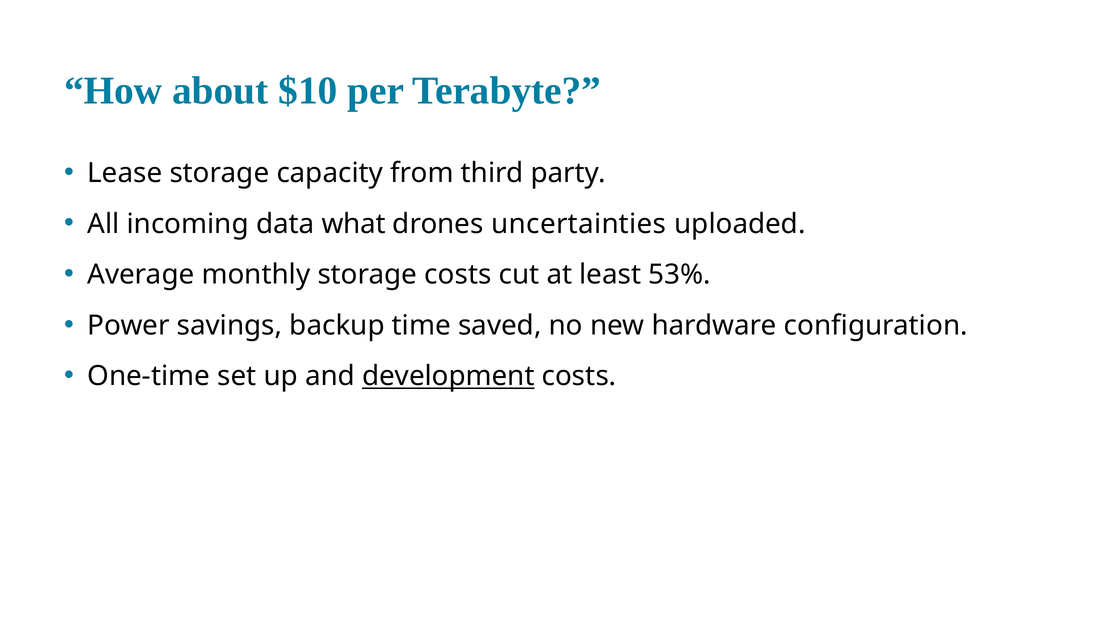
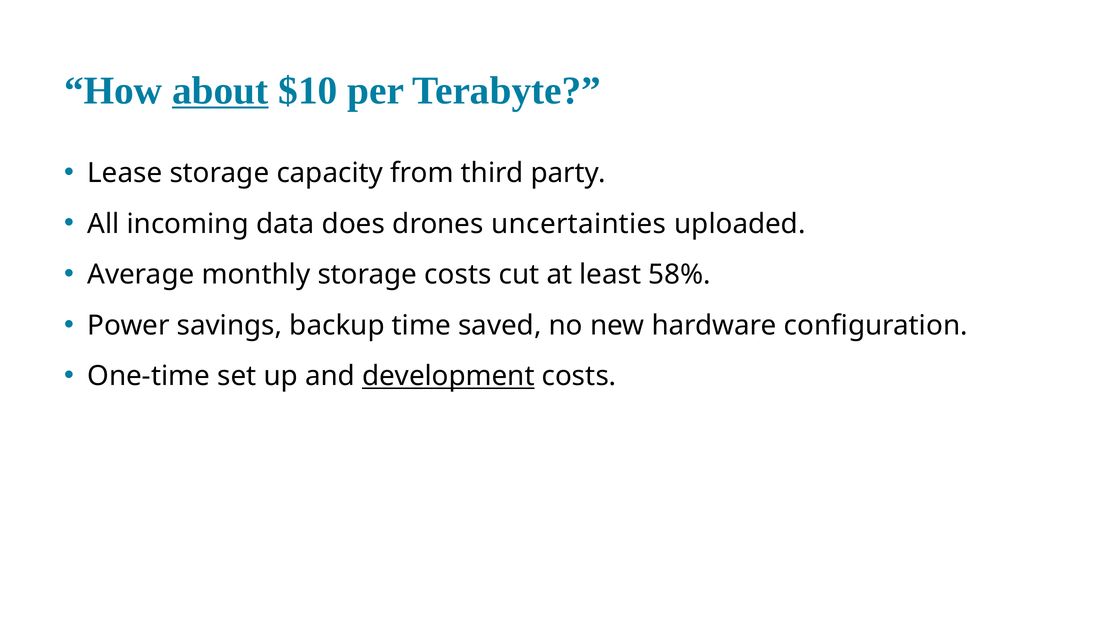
about underline: none -> present
what: what -> does
53%: 53% -> 58%
